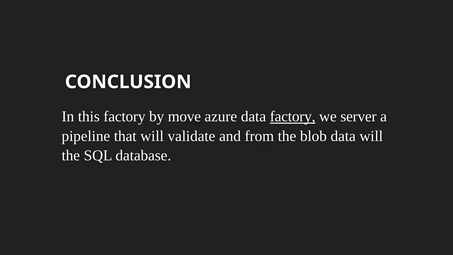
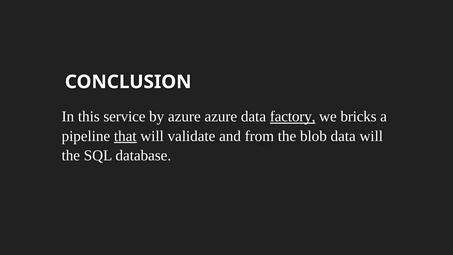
this factory: factory -> service
by move: move -> azure
server: server -> bricks
that underline: none -> present
